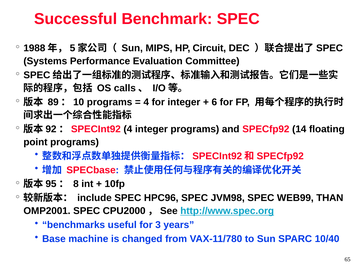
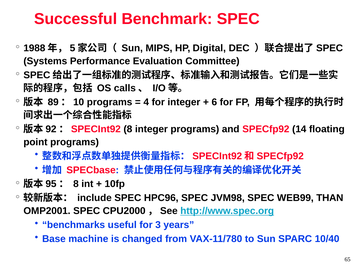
Circuit: Circuit -> Digital
4 at (128, 129): 4 -> 8
